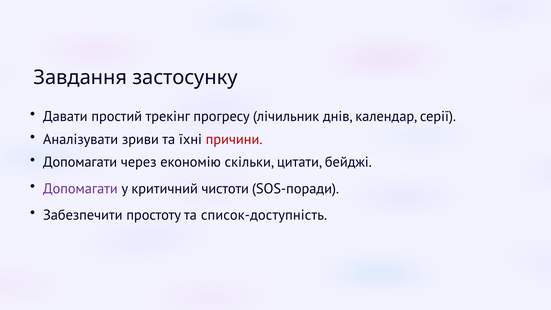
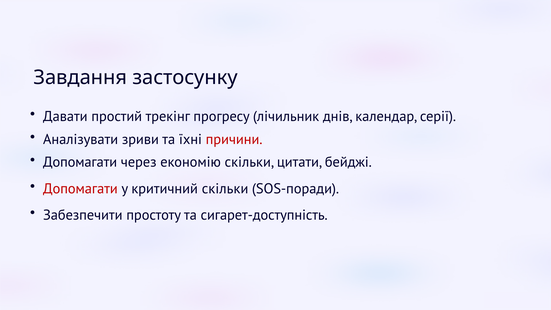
Допомагати at (80, 189) colour: purple -> red
критичний чистоти: чистоти -> скільки
список-доступність: список-доступність -> сигарет-доступність
